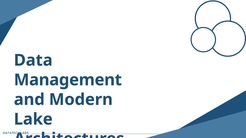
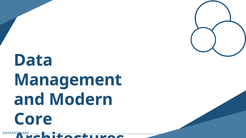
Lake: Lake -> Core
